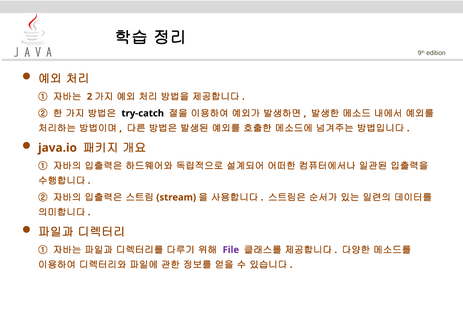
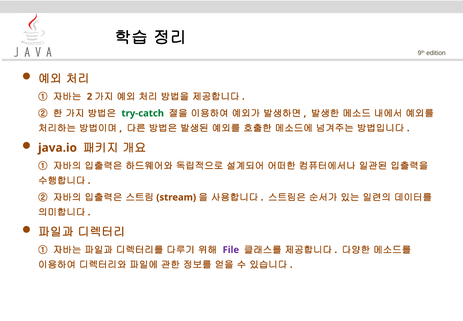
try-catch colour: black -> green
